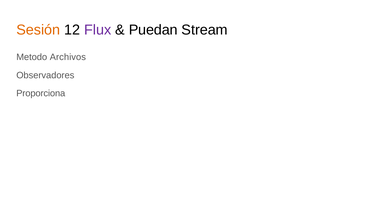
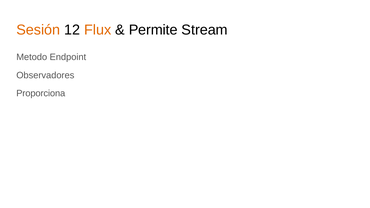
Flux colour: purple -> orange
Puedan: Puedan -> Permite
Archivos: Archivos -> Endpoint
